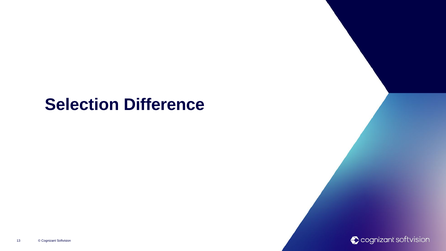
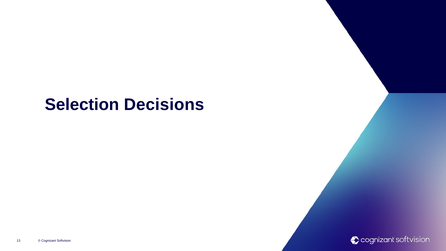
Difference: Difference -> Decisions
